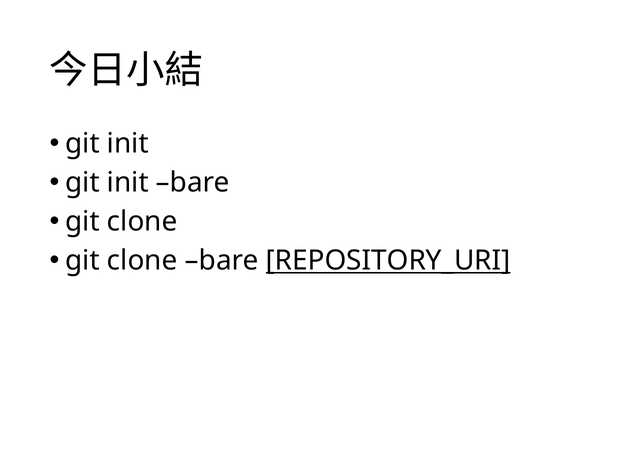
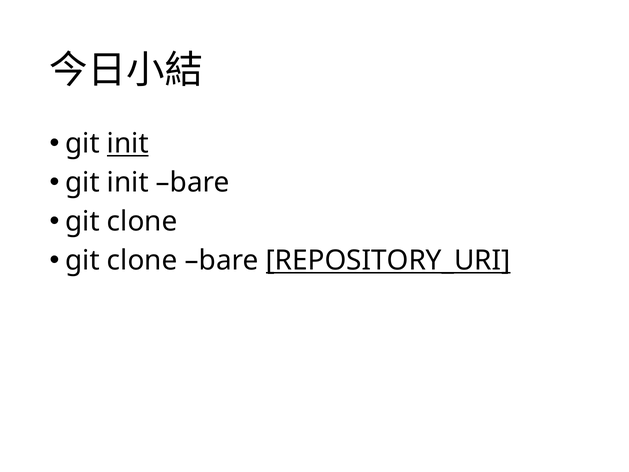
init at (128, 144) underline: none -> present
